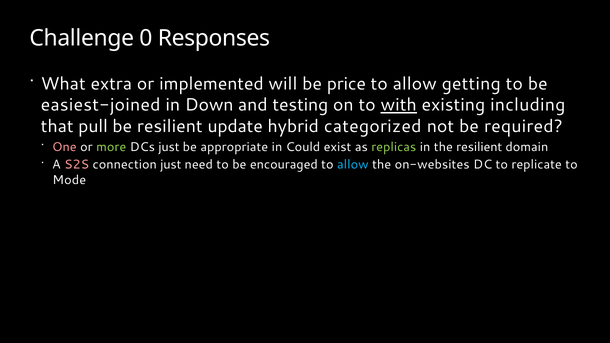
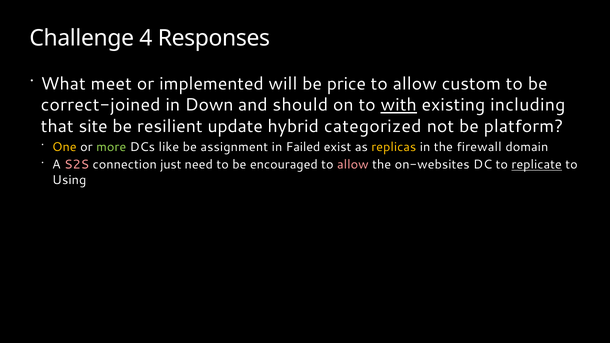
0: 0 -> 4
extra: extra -> meet
getting: getting -> custom
easiest-joined: easiest-joined -> correct-joined
testing: testing -> should
pull: pull -> site
required: required -> platform
One colour: pink -> yellow
DCs just: just -> like
appropriate: appropriate -> assignment
Could: Could -> Failed
replicas colour: light green -> yellow
the resilient: resilient -> firewall
allow at (353, 165) colour: light blue -> pink
replicate underline: none -> present
Mode: Mode -> Using
